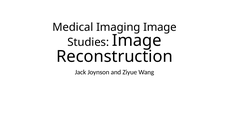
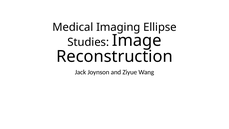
Imaging Image: Image -> Ellipse
